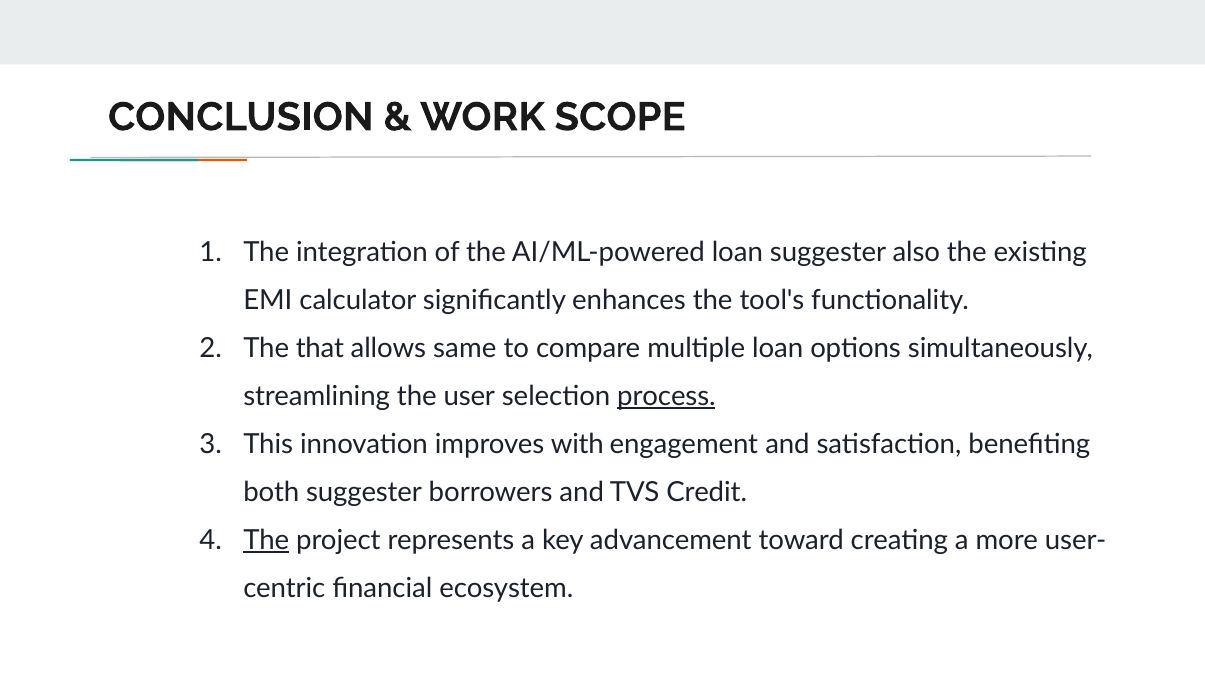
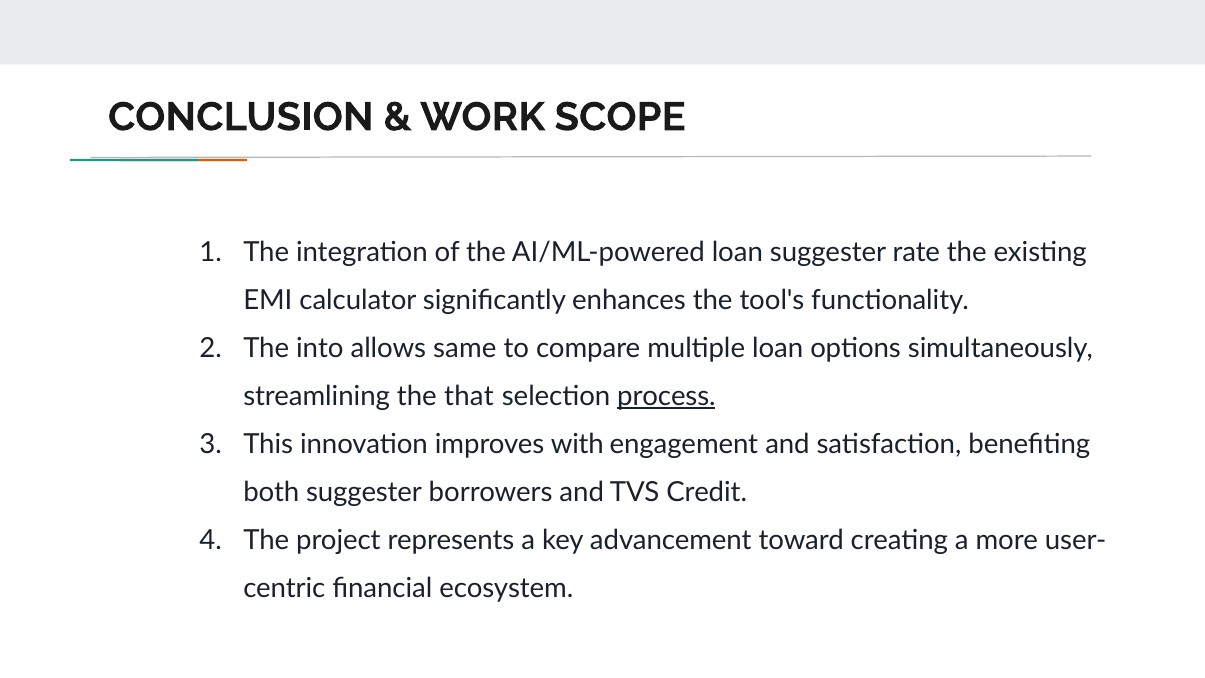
also: also -> rate
that: that -> into
user: user -> that
The at (266, 540) underline: present -> none
